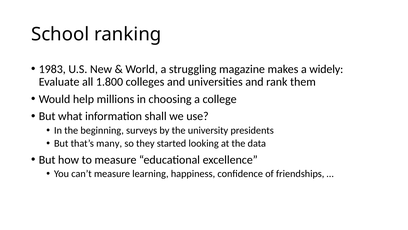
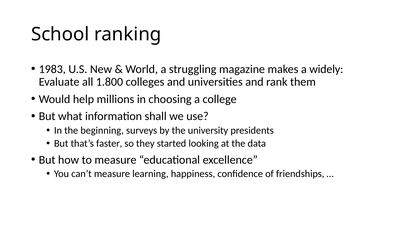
many: many -> faster
